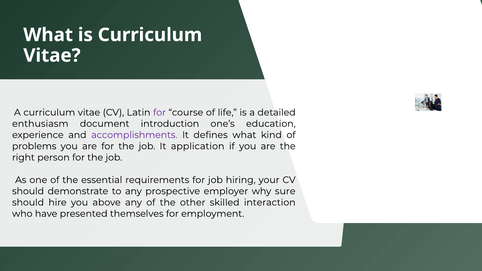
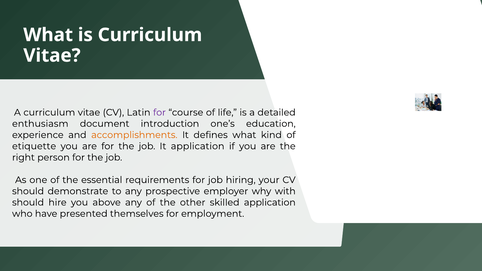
accomplishments colour: purple -> orange
problems: problems -> etiquette
sure: sure -> with
skilled interaction: interaction -> application
